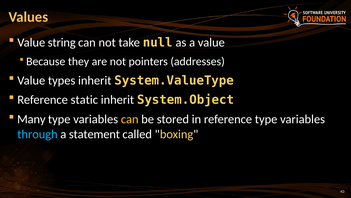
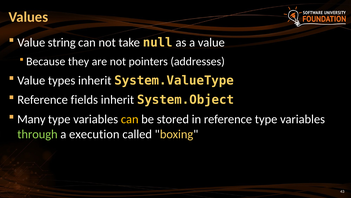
static: static -> fields
through colour: light blue -> light green
statement: statement -> execution
